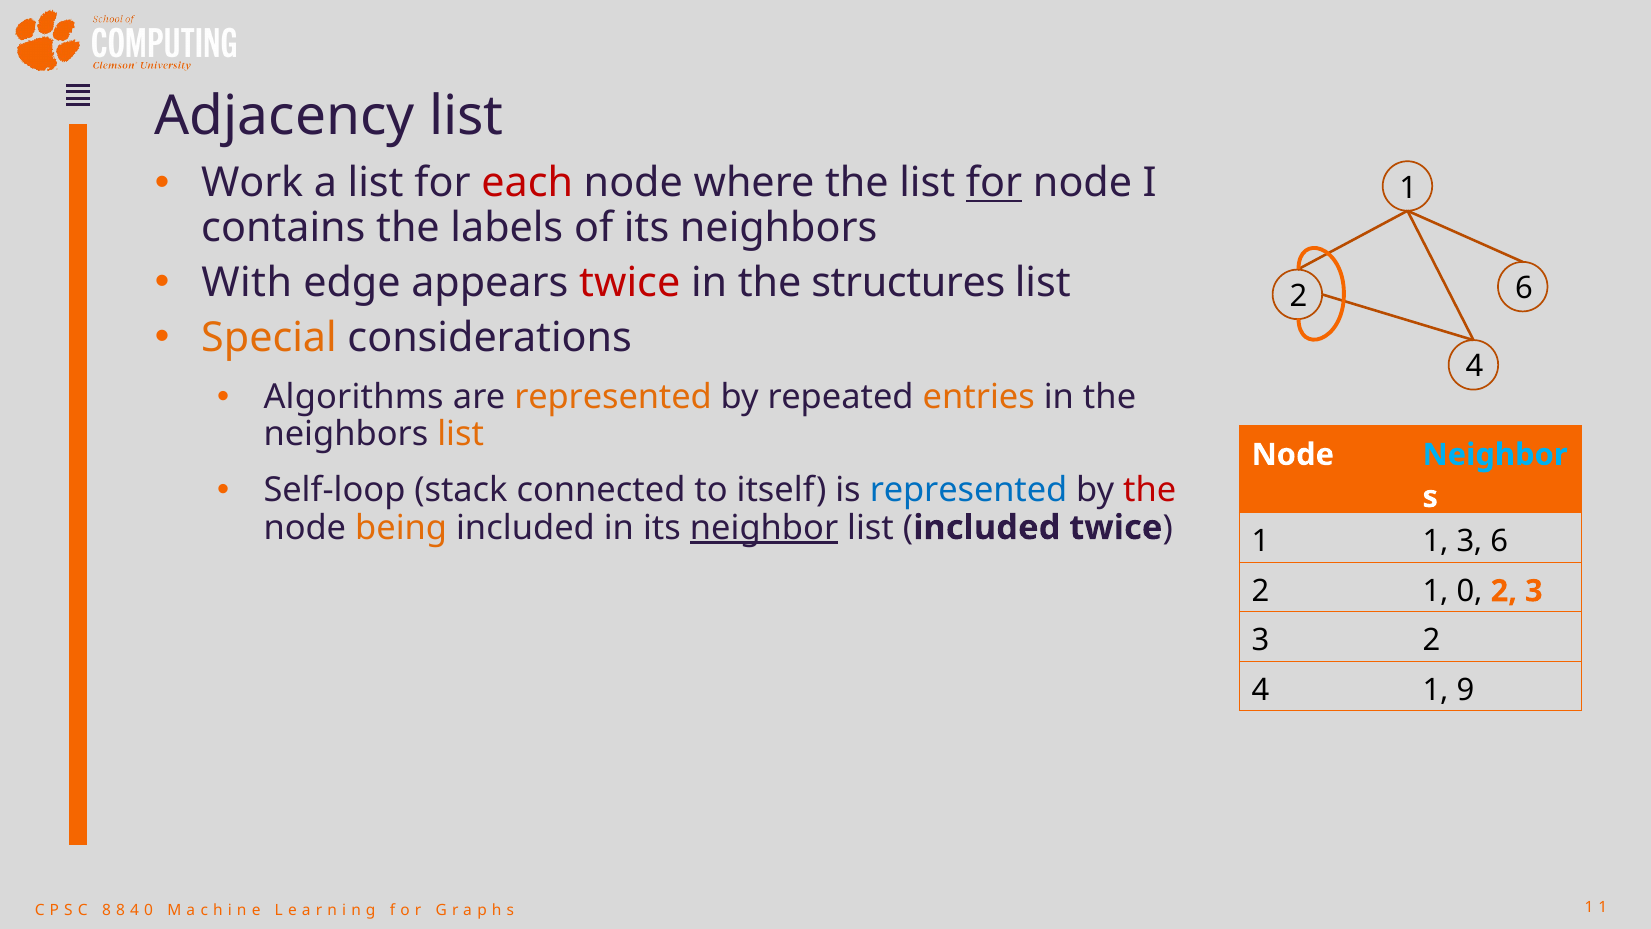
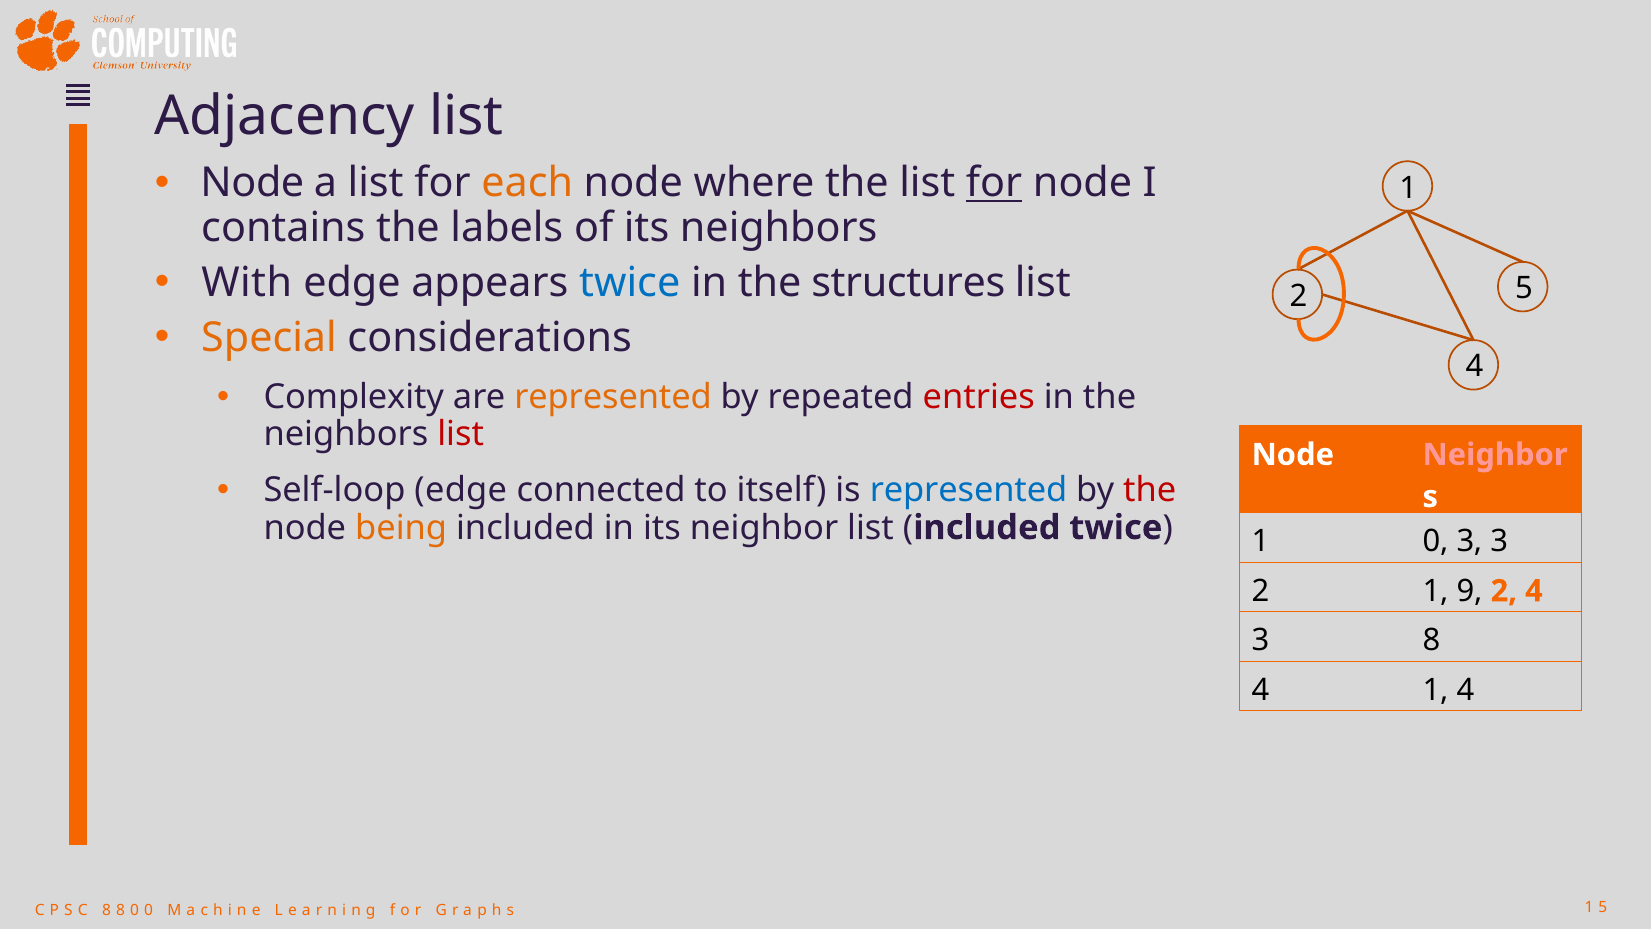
Work at (252, 183): Work -> Node
each colour: red -> orange
twice at (630, 282) colour: red -> blue
2 6: 6 -> 5
Algorithms: Algorithms -> Complexity
entries colour: orange -> red
list at (461, 434) colour: orange -> red
Neighbor at (1495, 455) colour: light blue -> pink
Self-loop stack: stack -> edge
neighbor at (764, 528) underline: present -> none
1 at (1435, 541): 1 -> 0
3 6: 6 -> 3
1 0: 0 -> 9
2 3: 3 -> 4
3 2: 2 -> 8
1 9: 9 -> 4
4 at (135, 910): 4 -> 0
1 at (1603, 907): 1 -> 5
